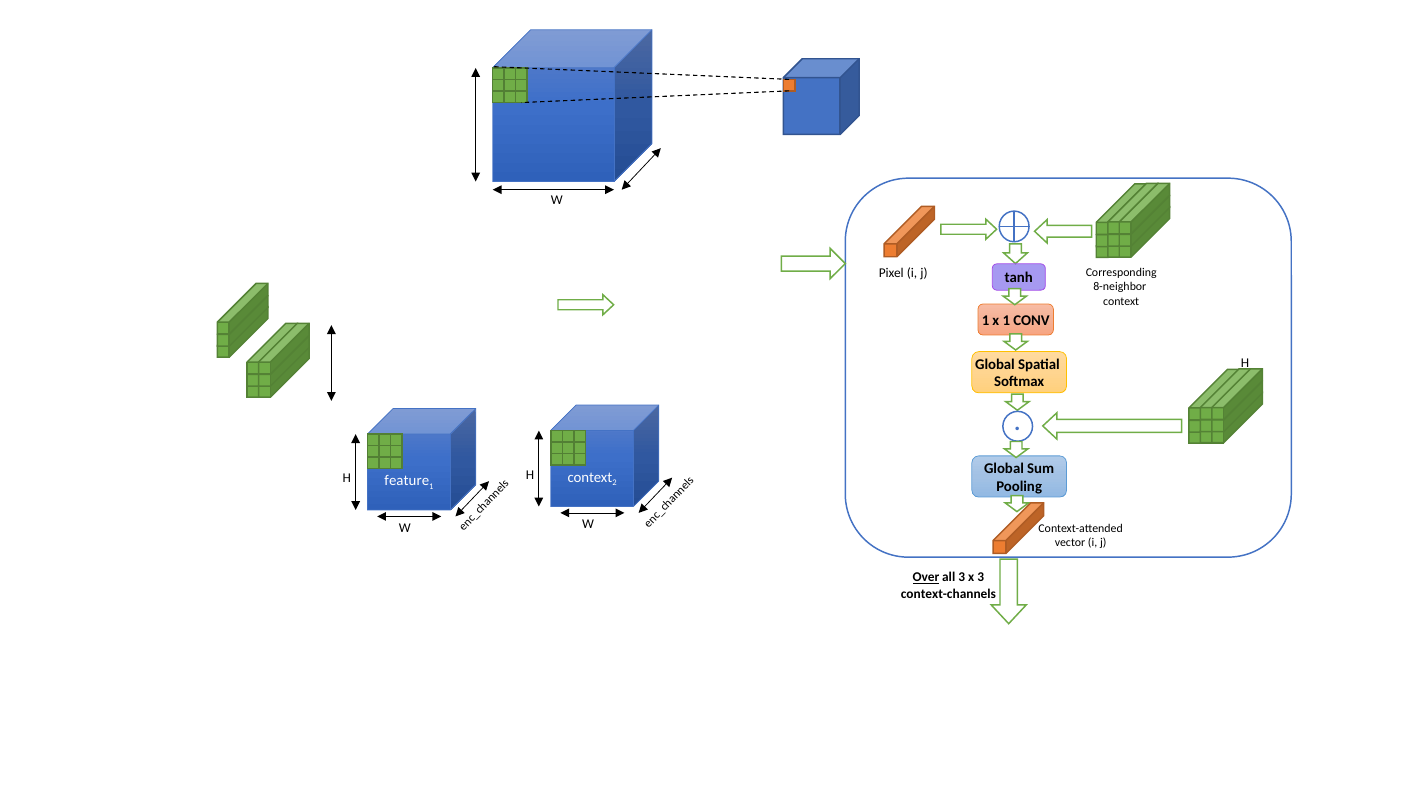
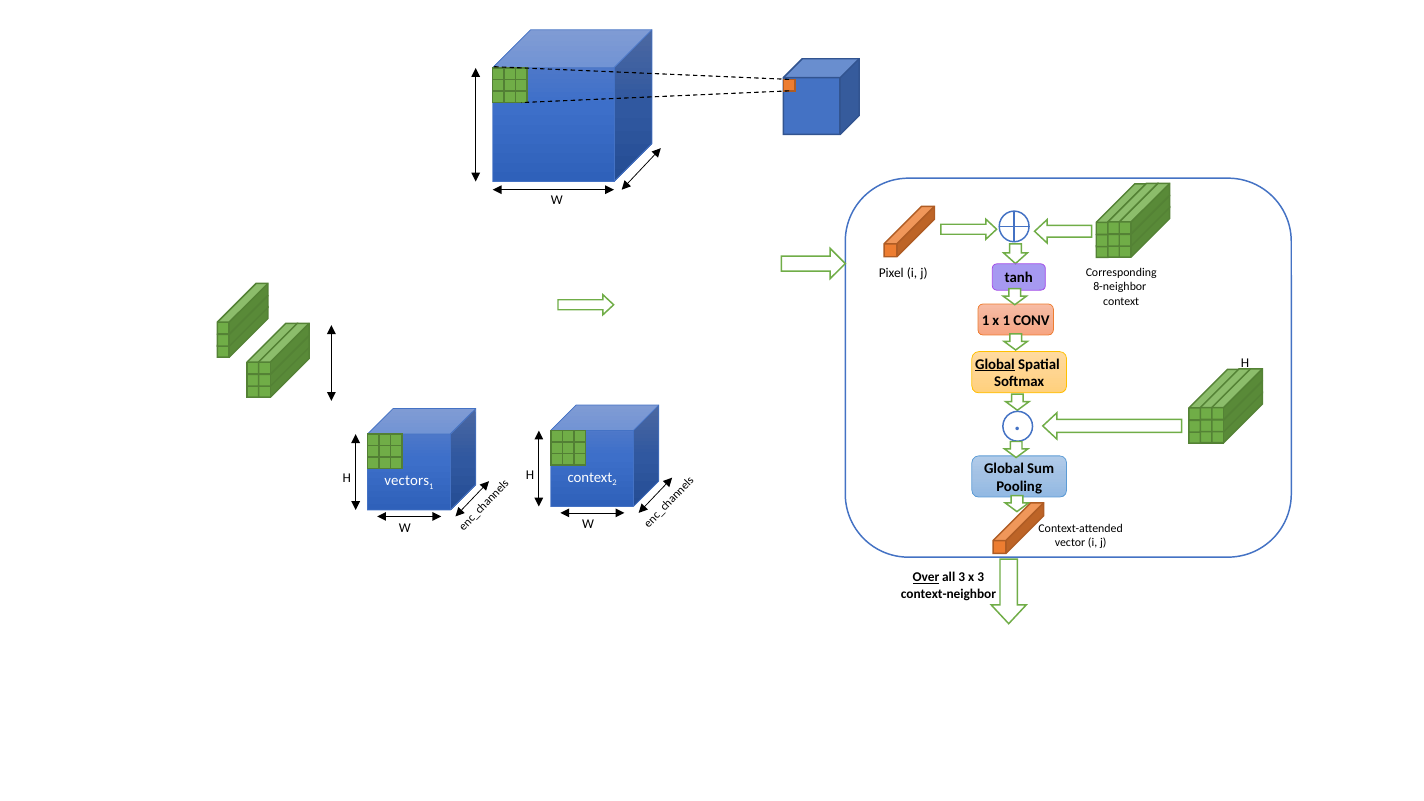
Global at (995, 364) underline: none -> present
feature: feature -> vectors
context-channels: context-channels -> context-neighbor
